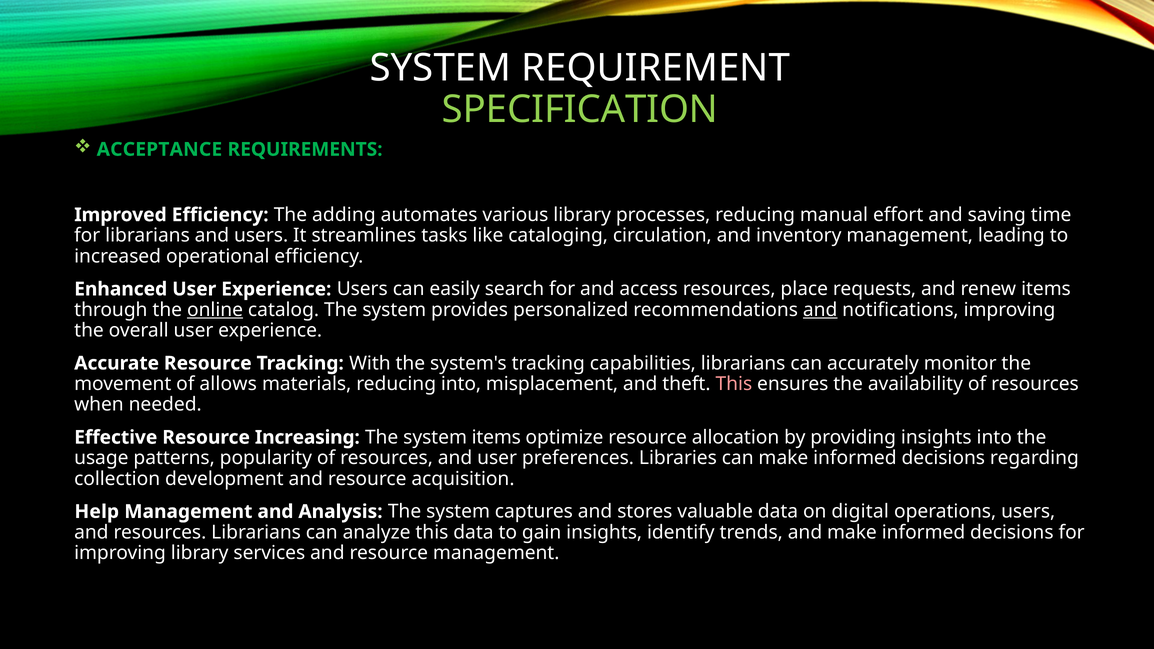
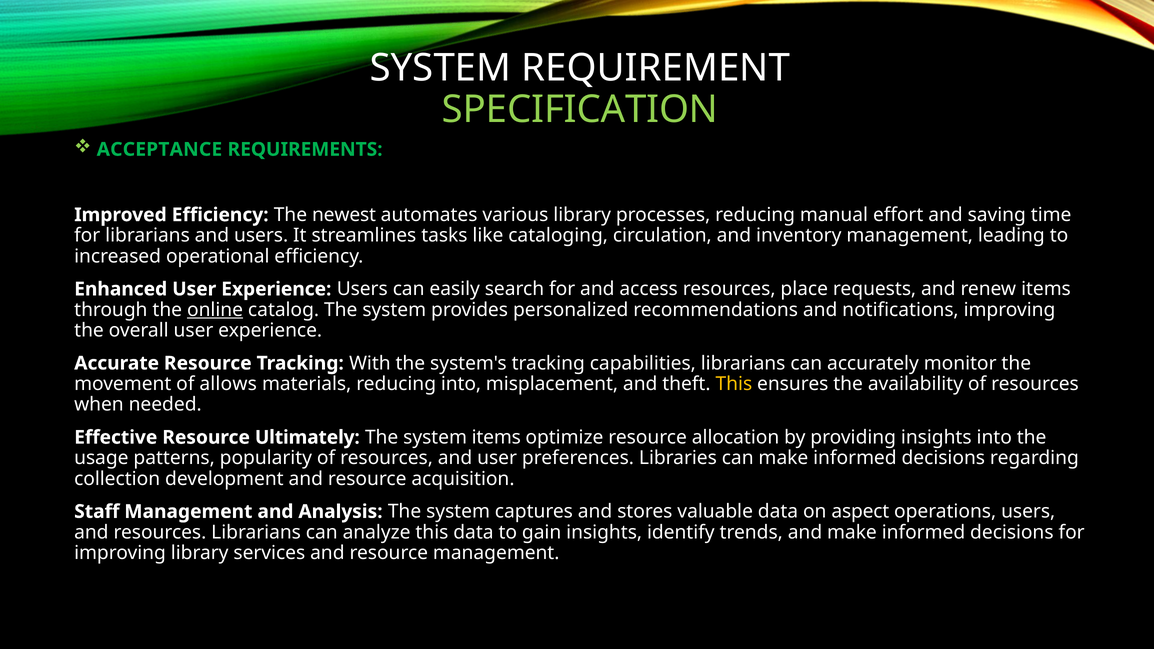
adding: adding -> newest
and at (820, 310) underline: present -> none
This at (734, 384) colour: pink -> yellow
Increasing: Increasing -> Ultimately
Help: Help -> Staff
digital: digital -> aspect
